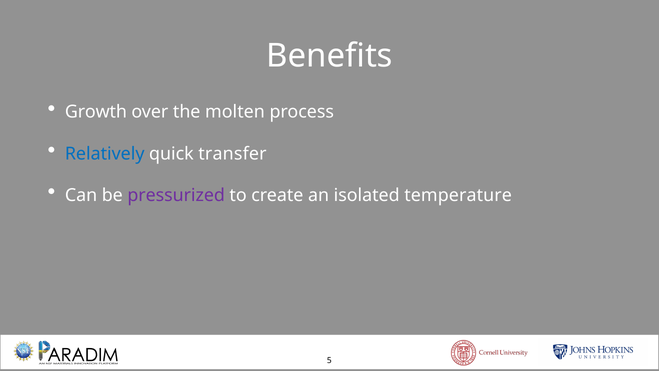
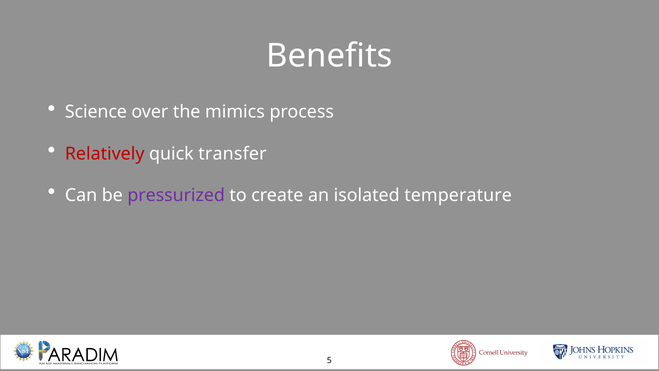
Growth: Growth -> Science
molten: molten -> mimics
Relatively colour: blue -> red
